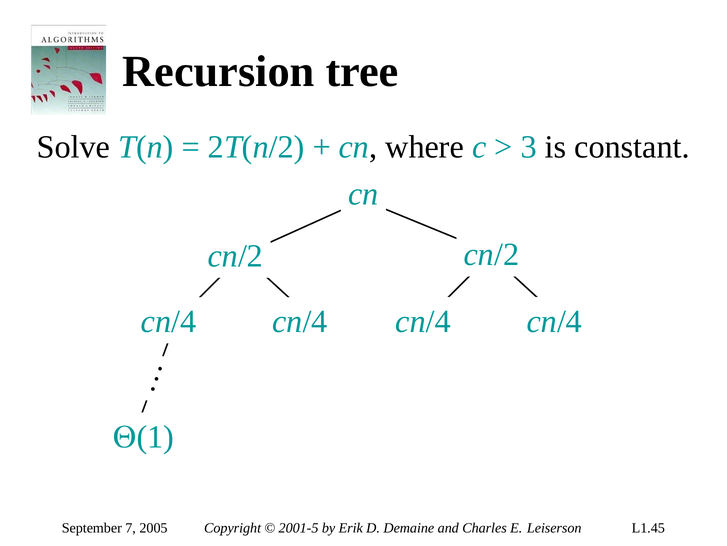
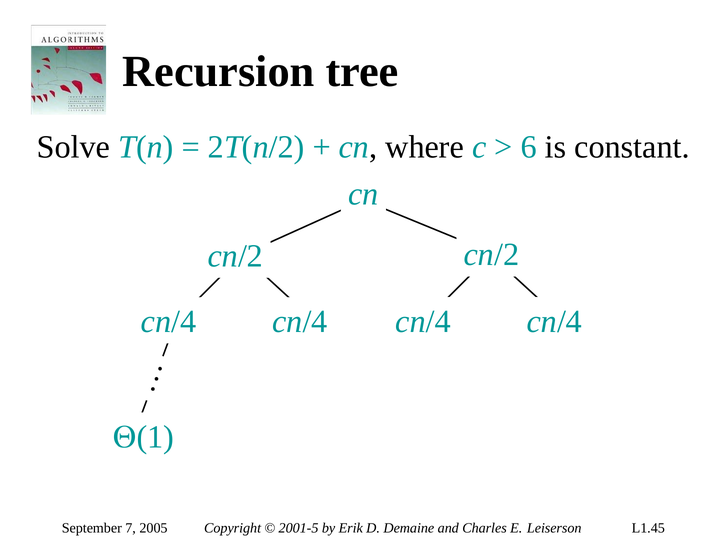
3: 3 -> 6
